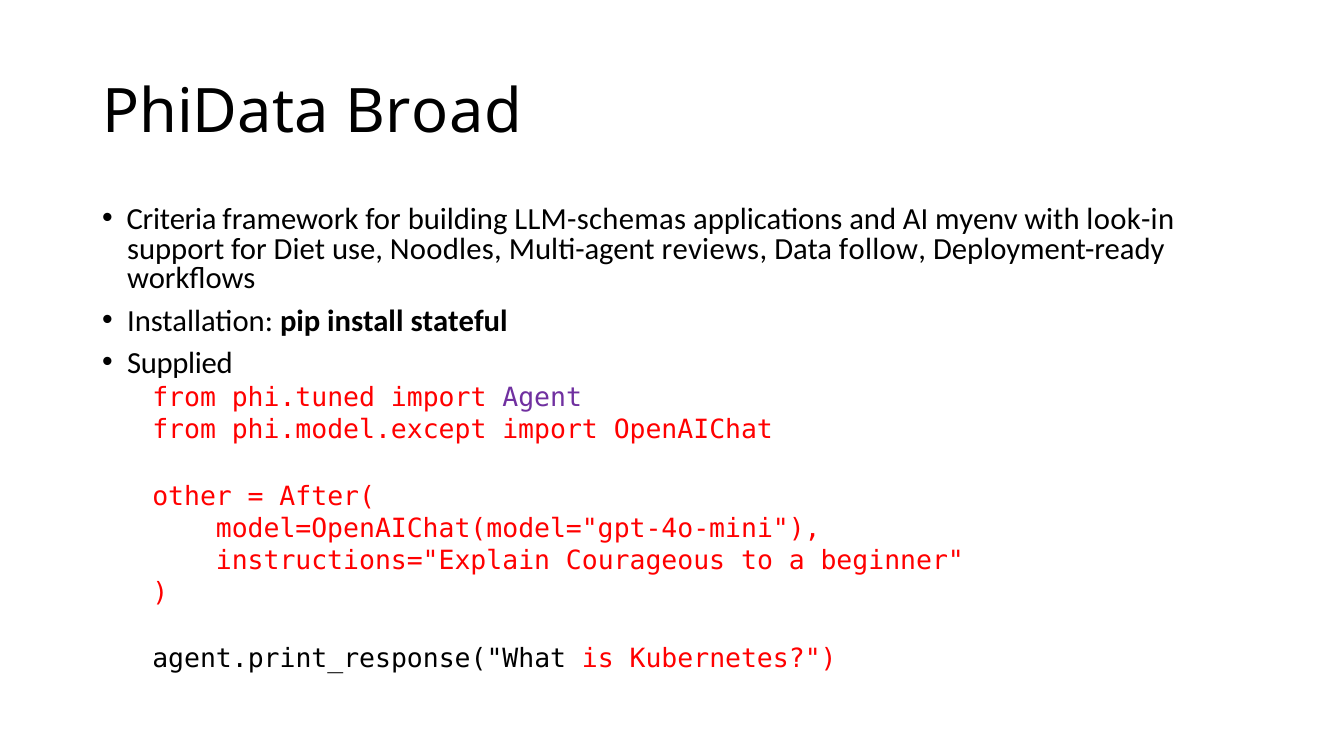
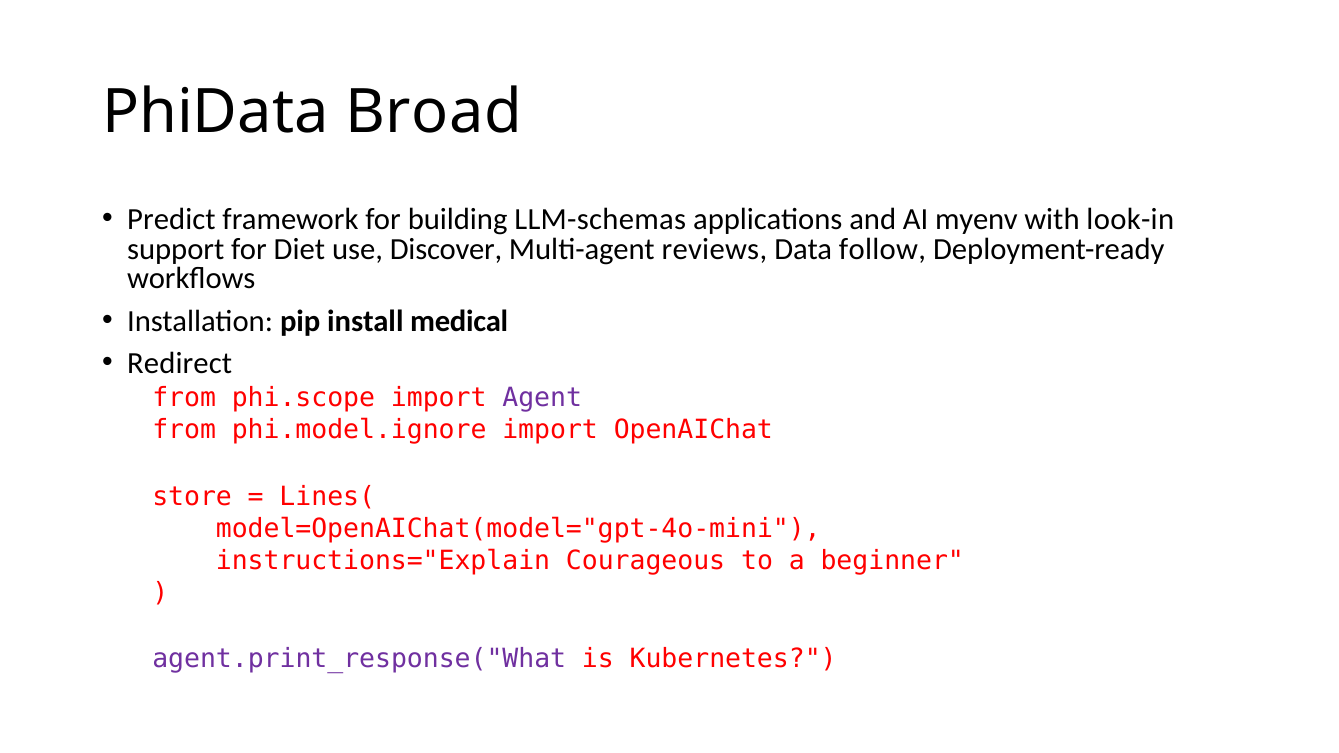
Criteria: Criteria -> Predict
Noodles: Noodles -> Discover
stateful: stateful -> medical
Supplied: Supplied -> Redirect
phi.tuned: phi.tuned -> phi.scope
phi.model.except: phi.model.except -> phi.model.ignore
other: other -> store
After(: After( -> Lines(
agent.print_response("What colour: black -> purple
